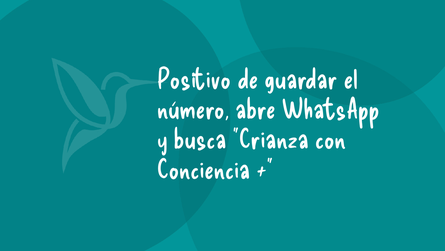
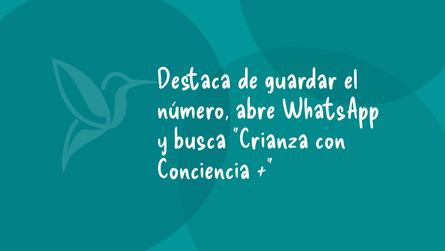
Positivo: Positivo -> Destaca
